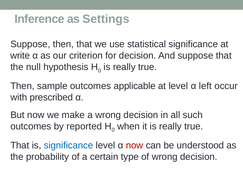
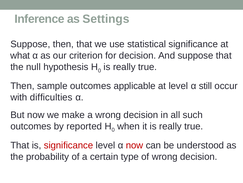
write: write -> what
left: left -> still
prescribed: prescribed -> difficulties
significance at (69, 145) colour: blue -> red
